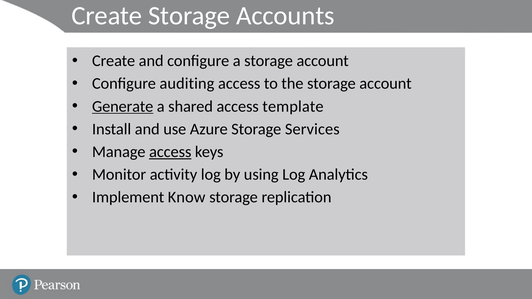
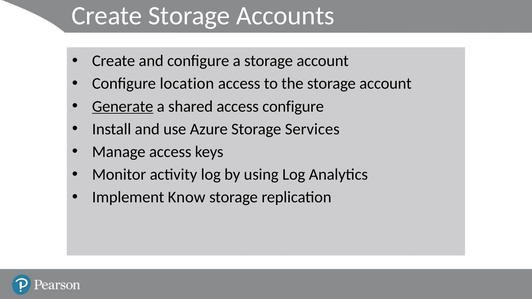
auditing: auditing -> location
access template: template -> configure
access at (170, 152) underline: present -> none
